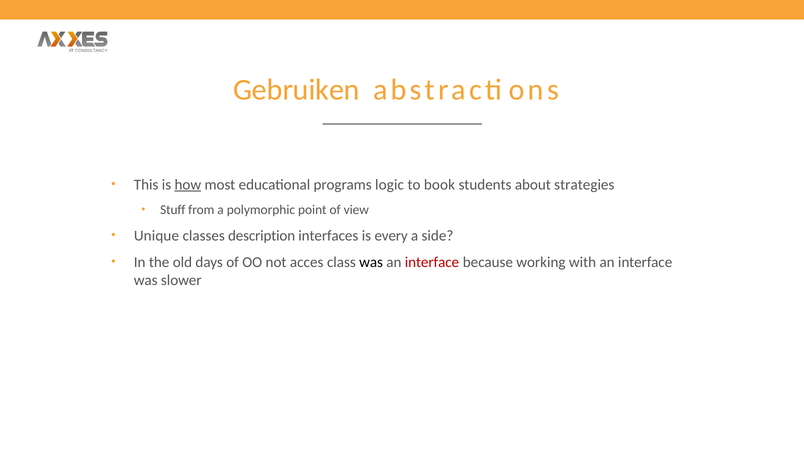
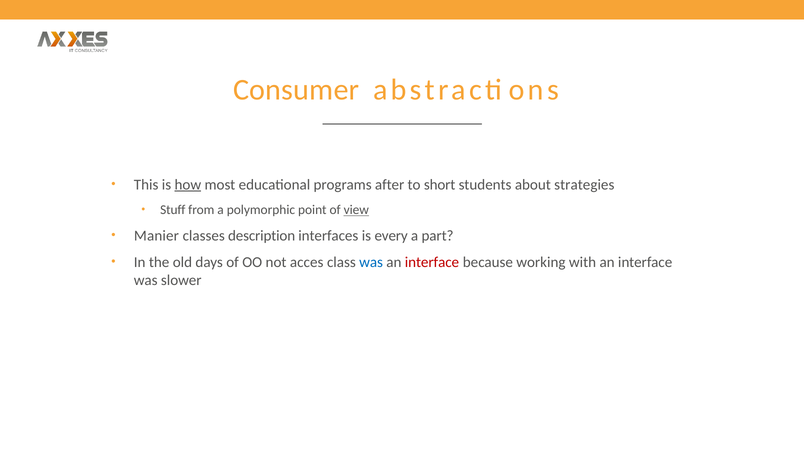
Gebruiken: Gebruiken -> Consumer
logic: logic -> after
book: book -> short
view underline: none -> present
Unique: Unique -> Manier
side: side -> part
was at (371, 262) colour: black -> blue
